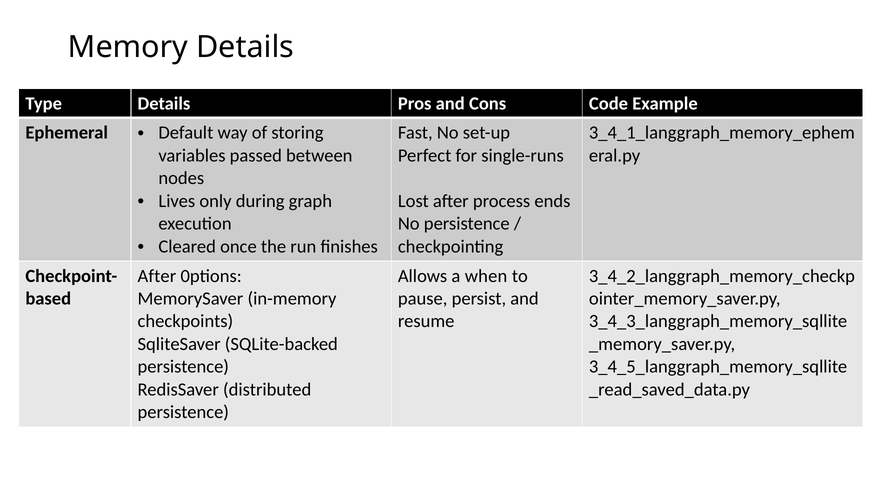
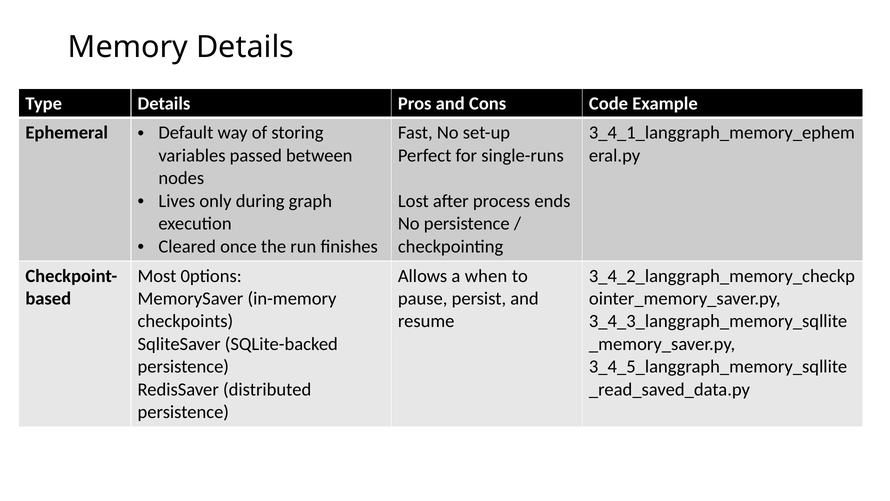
After at (157, 276): After -> Most
